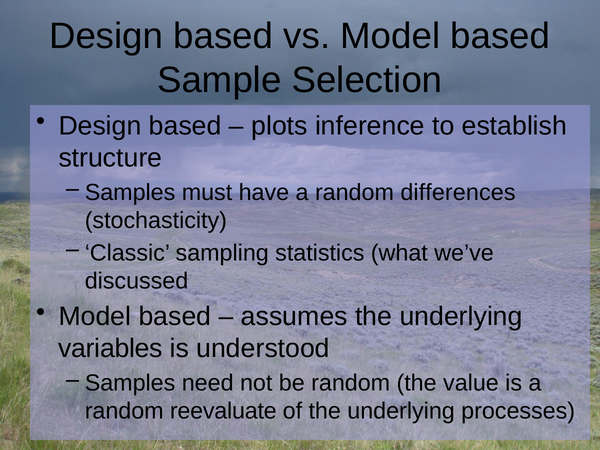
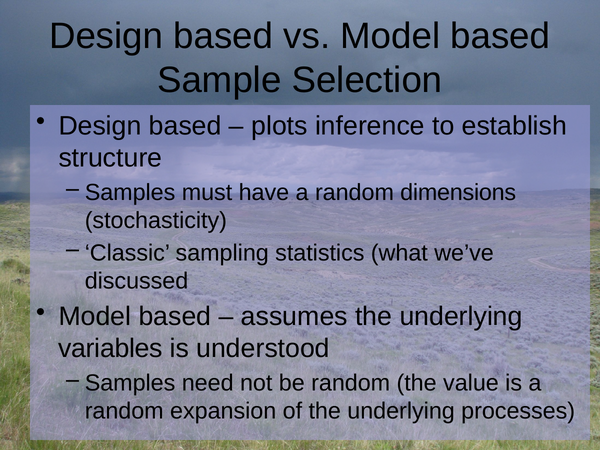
differences: differences -> dimensions
reevaluate: reevaluate -> expansion
